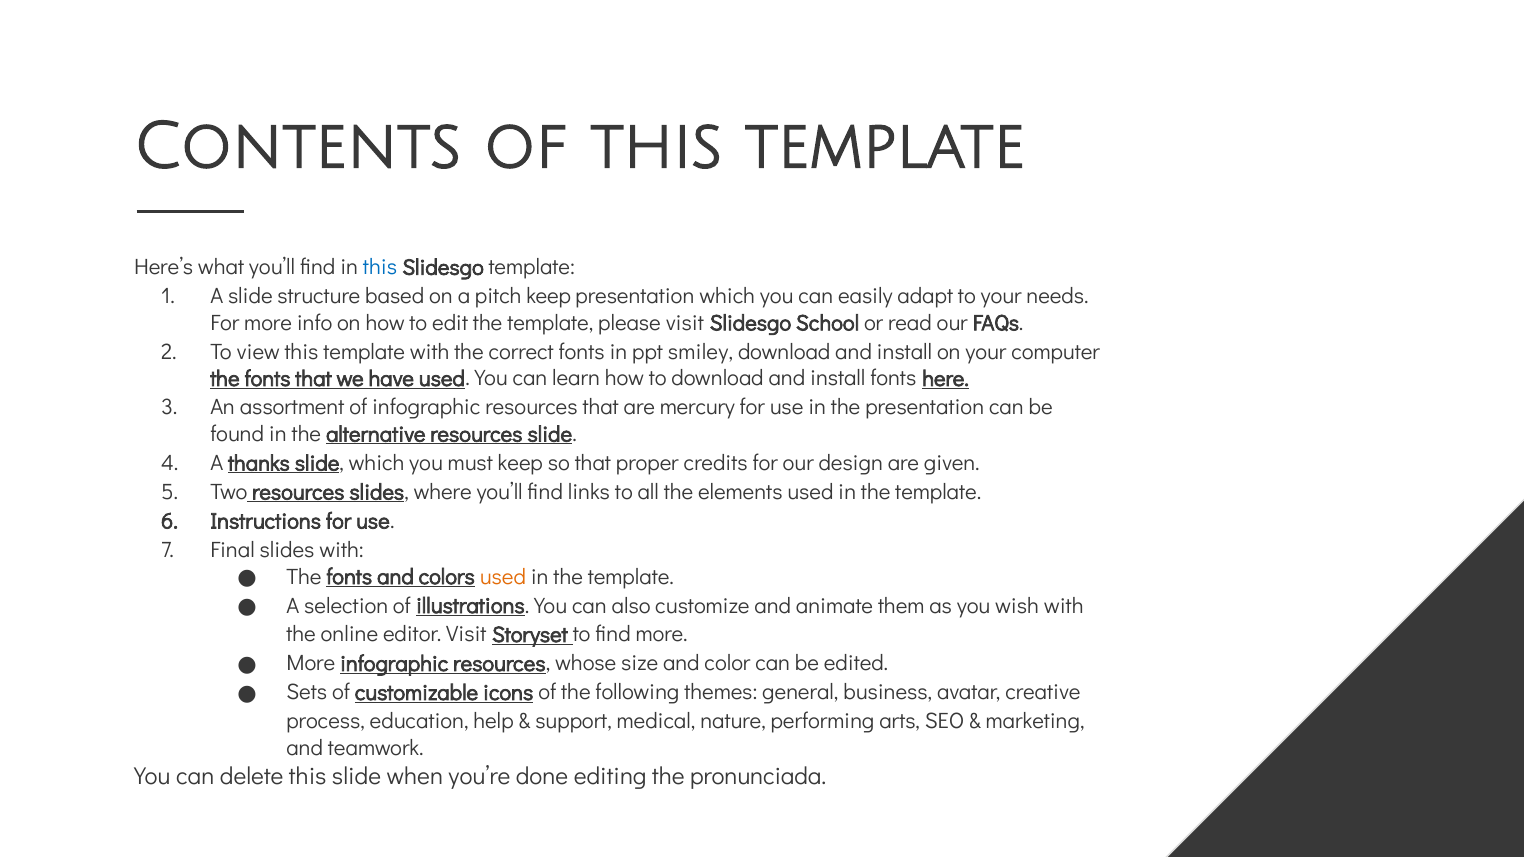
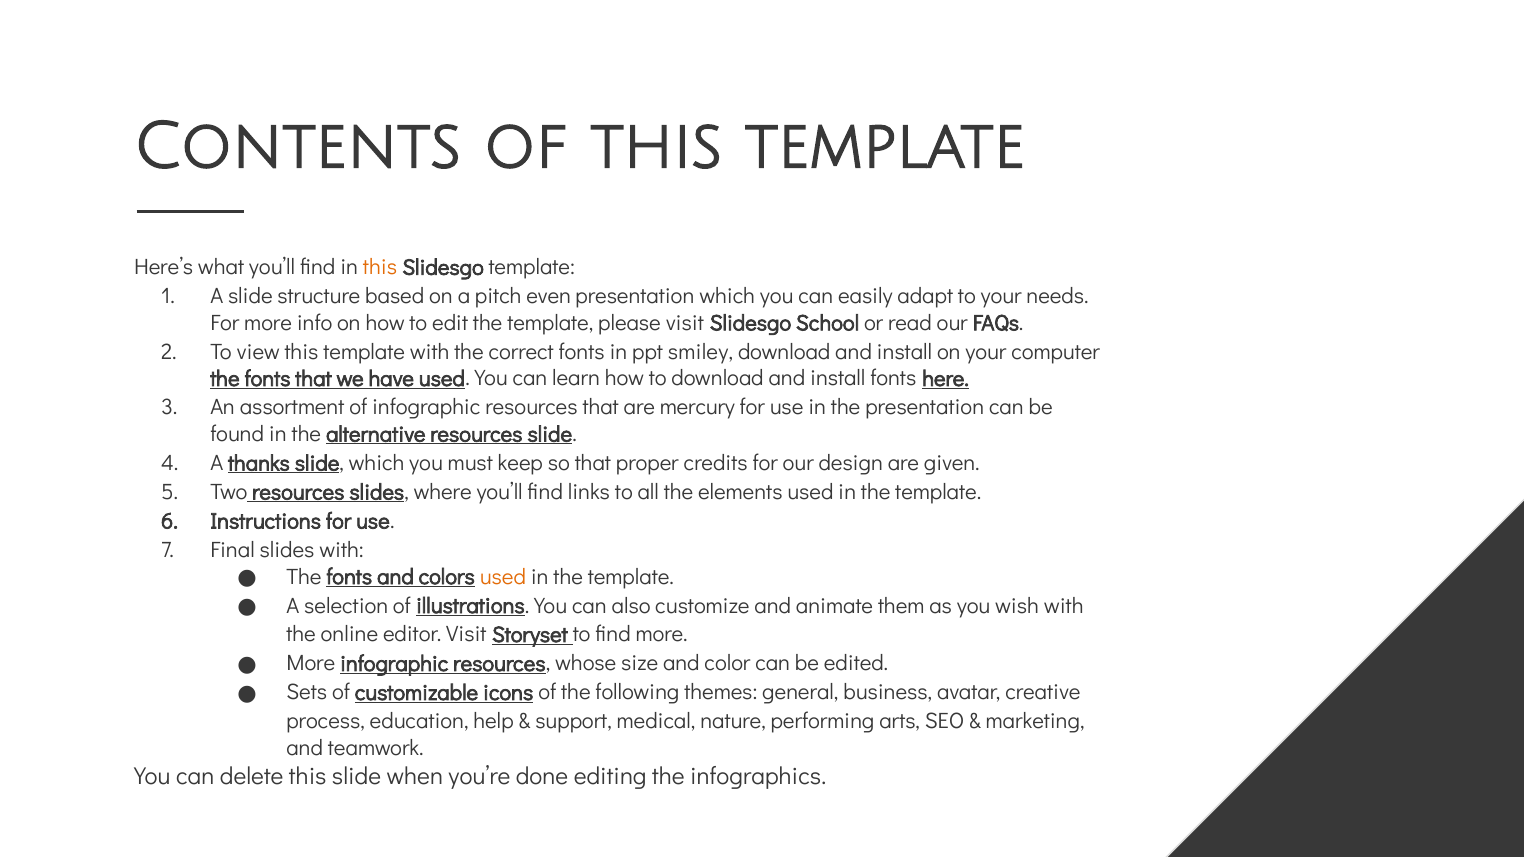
this at (380, 267) colour: blue -> orange
pitch keep: keep -> even
pronunciada: pronunciada -> infographics
